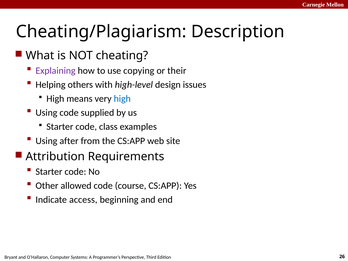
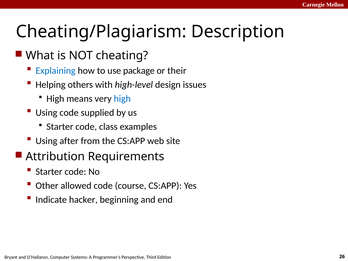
Explaining colour: purple -> blue
copying: copying -> package
access: access -> hacker
